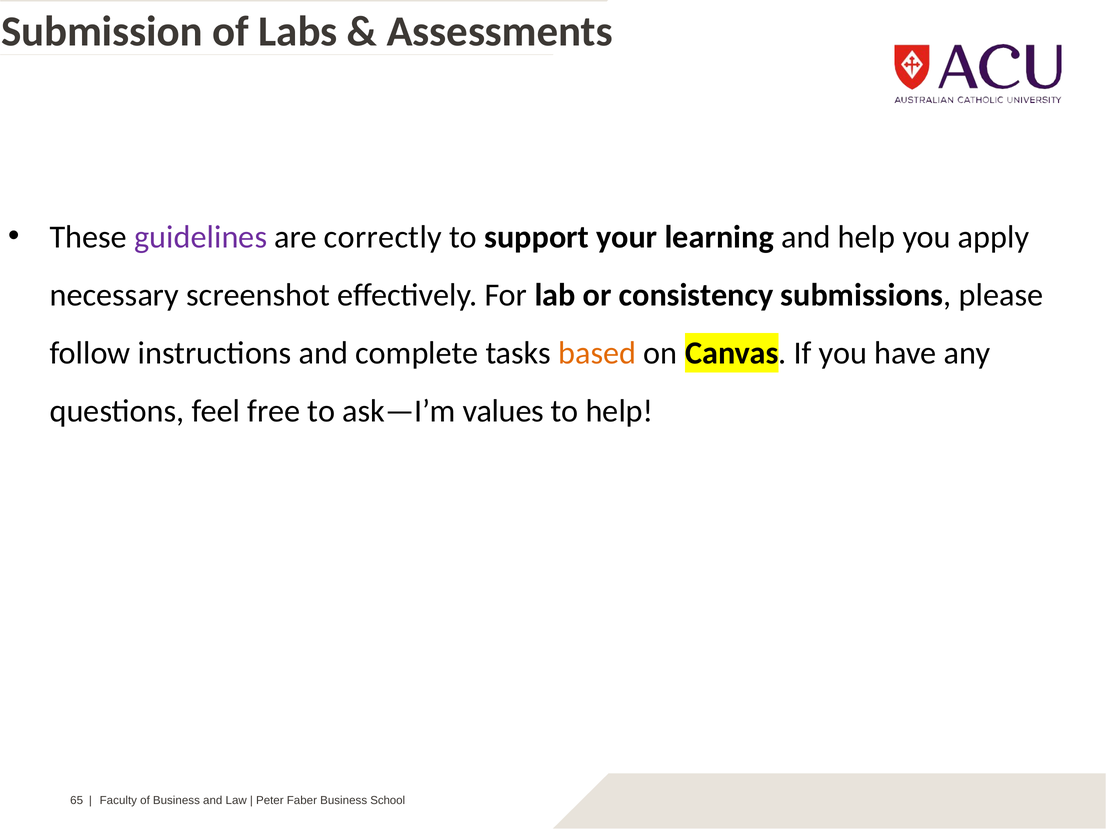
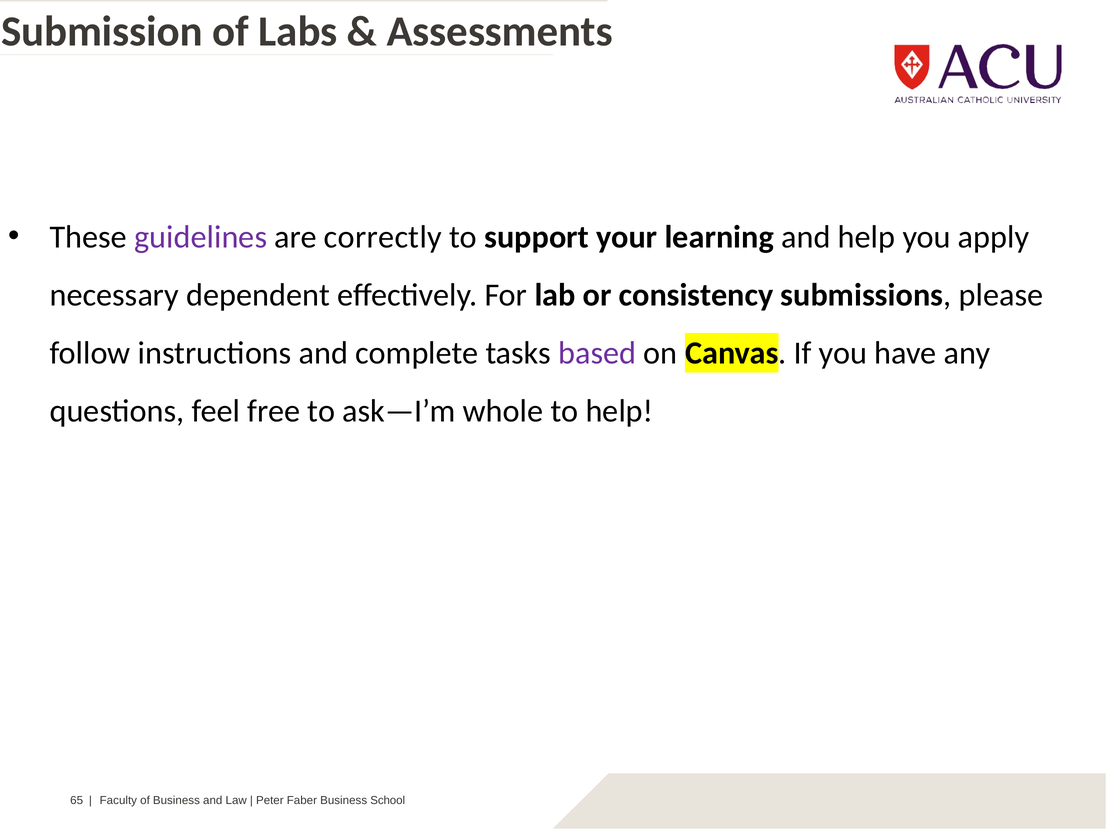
screenshot: screenshot -> dependent
based colour: orange -> purple
values: values -> whole
